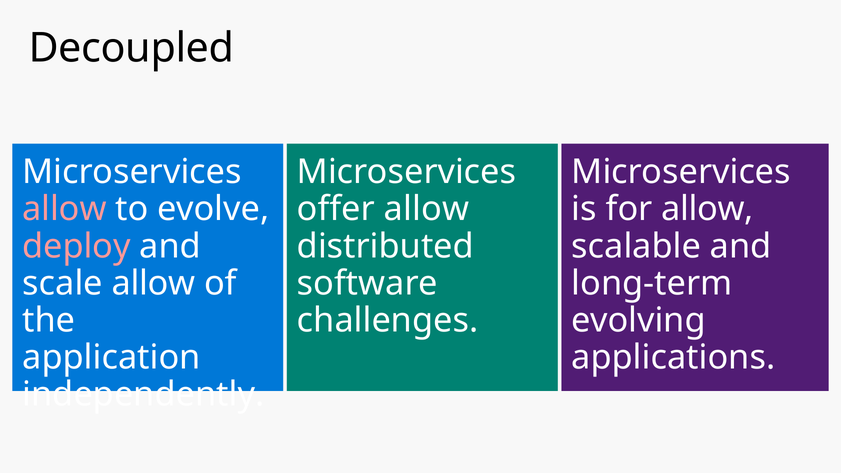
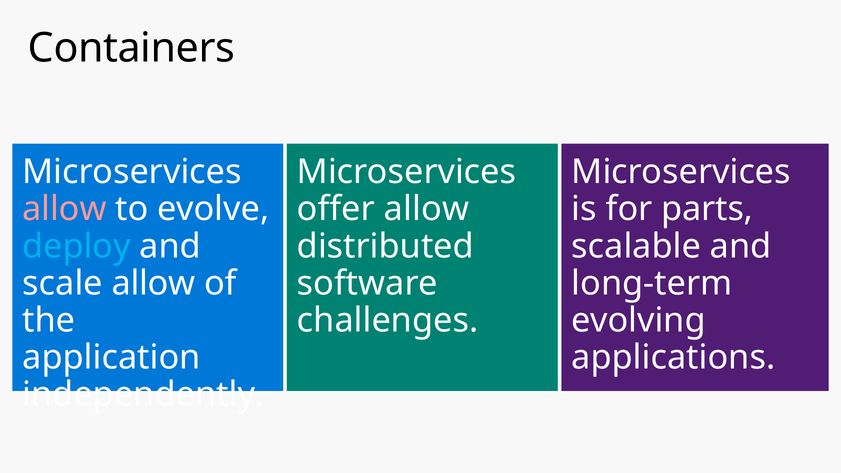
Decoupled: Decoupled -> Containers
for allow: allow -> parts
deploy colour: pink -> light blue
